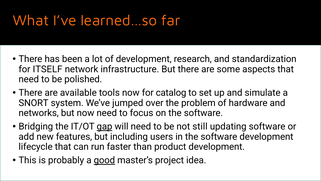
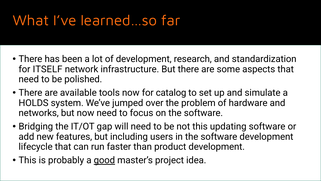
SNORT: SNORT -> HOLDS
gap underline: present -> none
not still: still -> this
